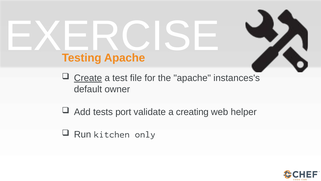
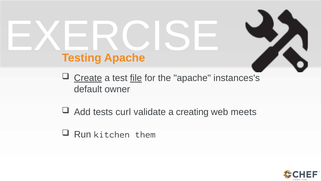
file underline: none -> present
port: port -> curl
helper: helper -> meets
only: only -> them
